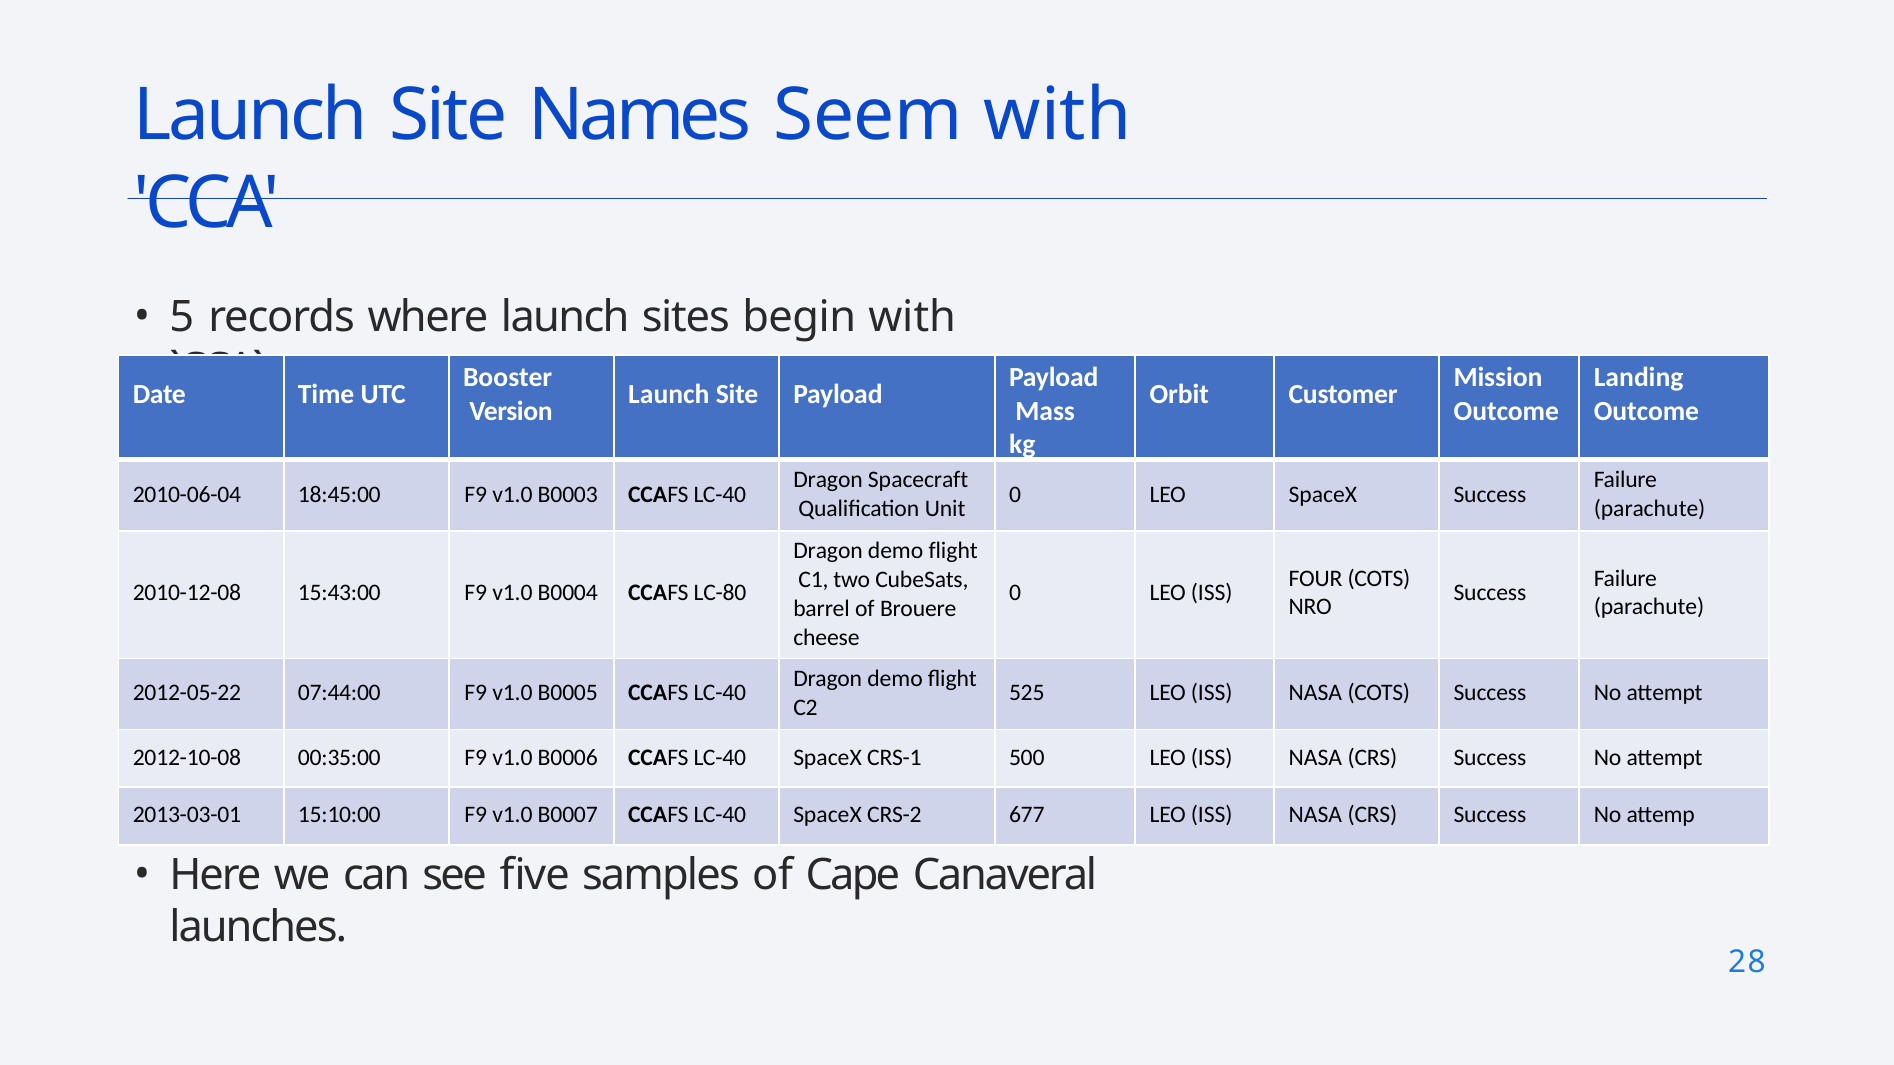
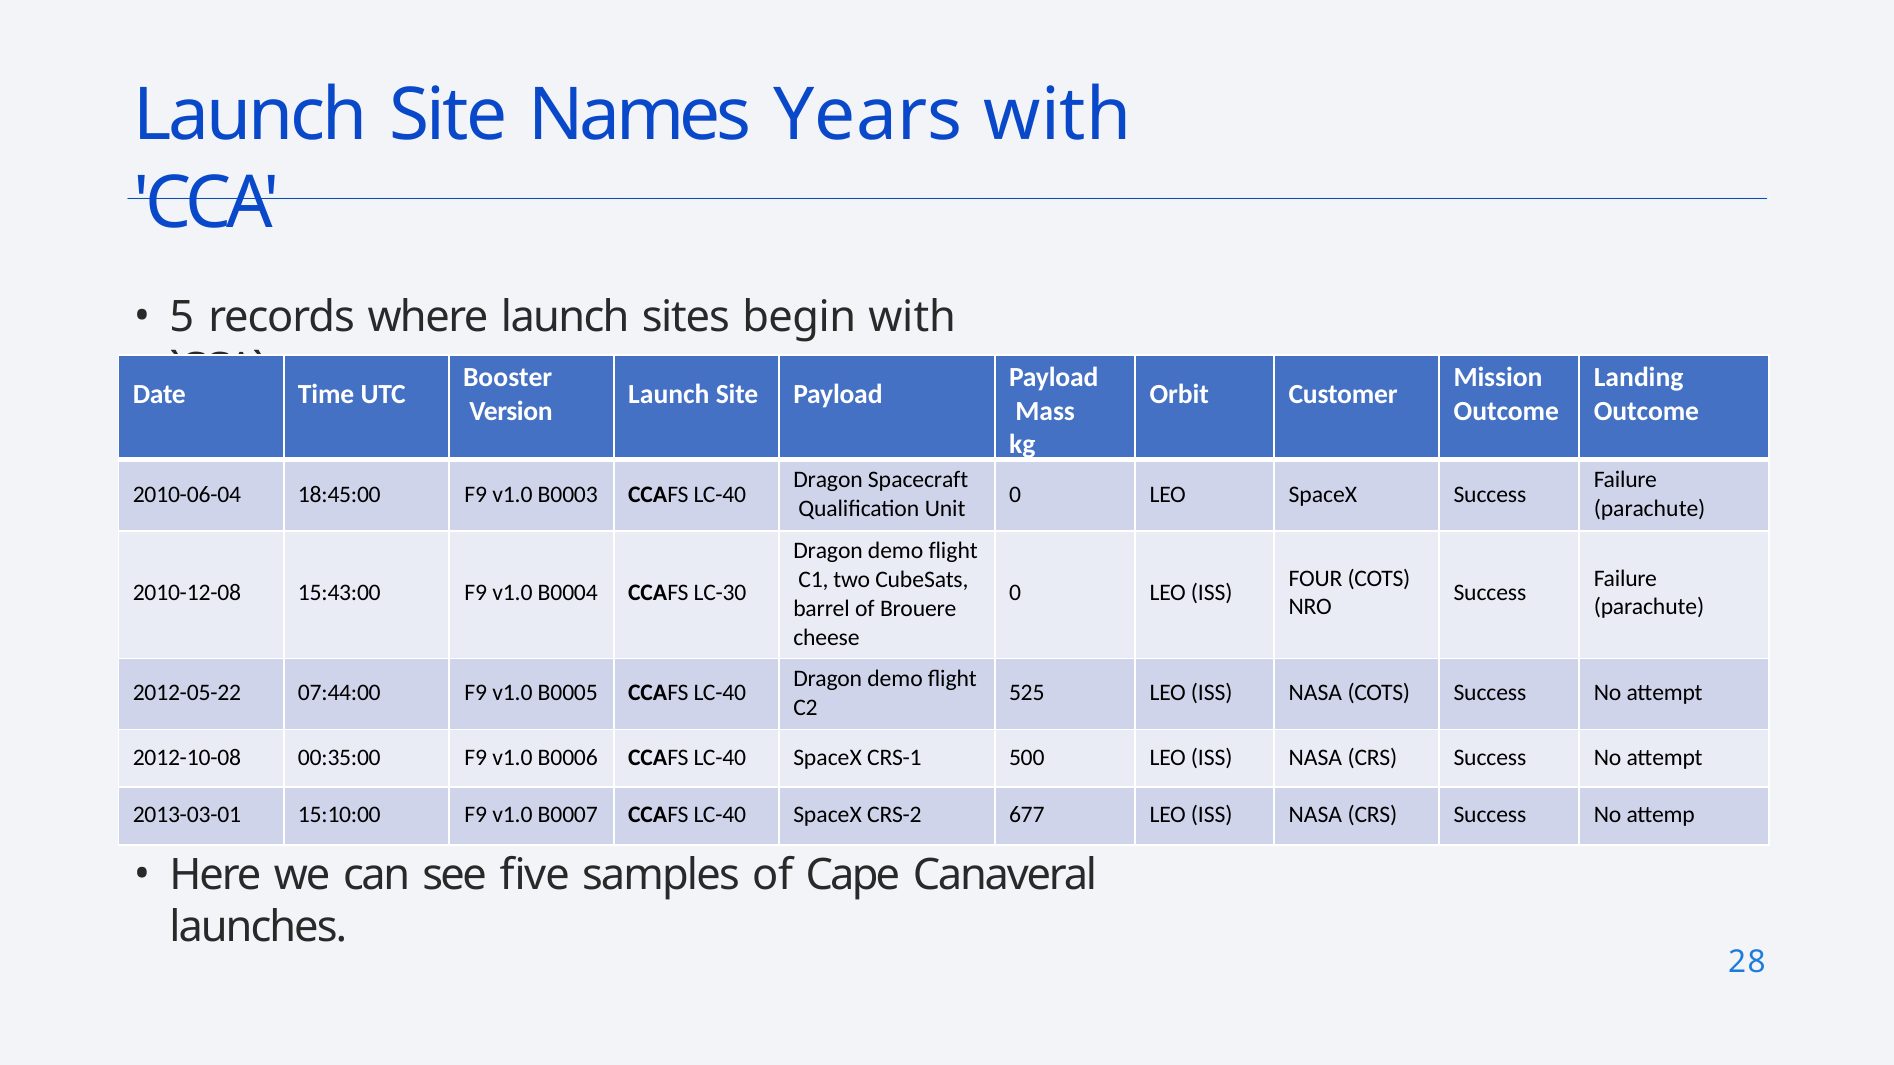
Seem: Seem -> Years
LC-80: LC-80 -> LC-30
